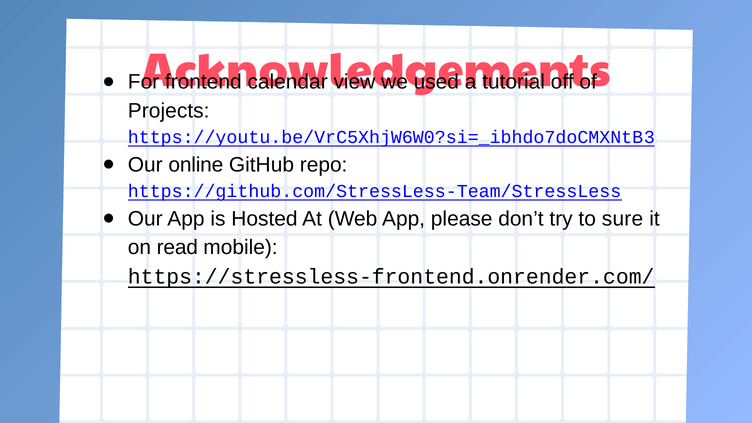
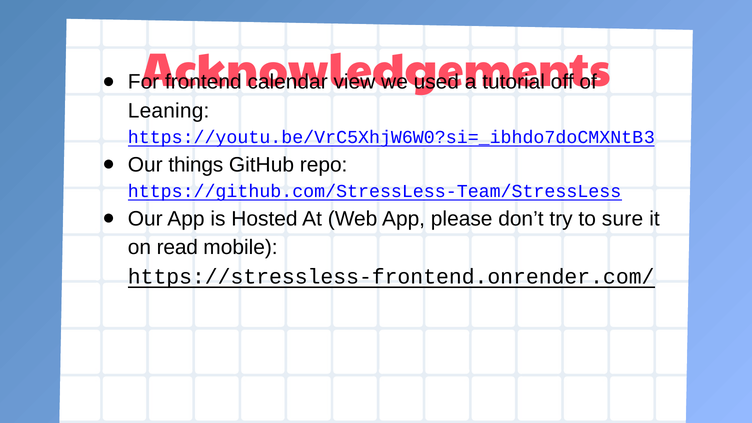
Projects: Projects -> Leaning
online: online -> things
